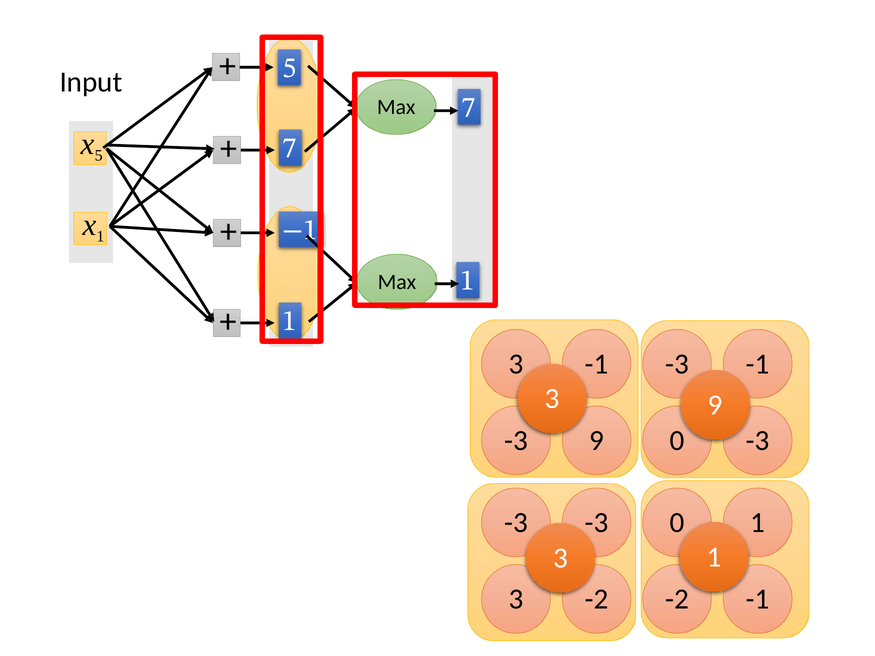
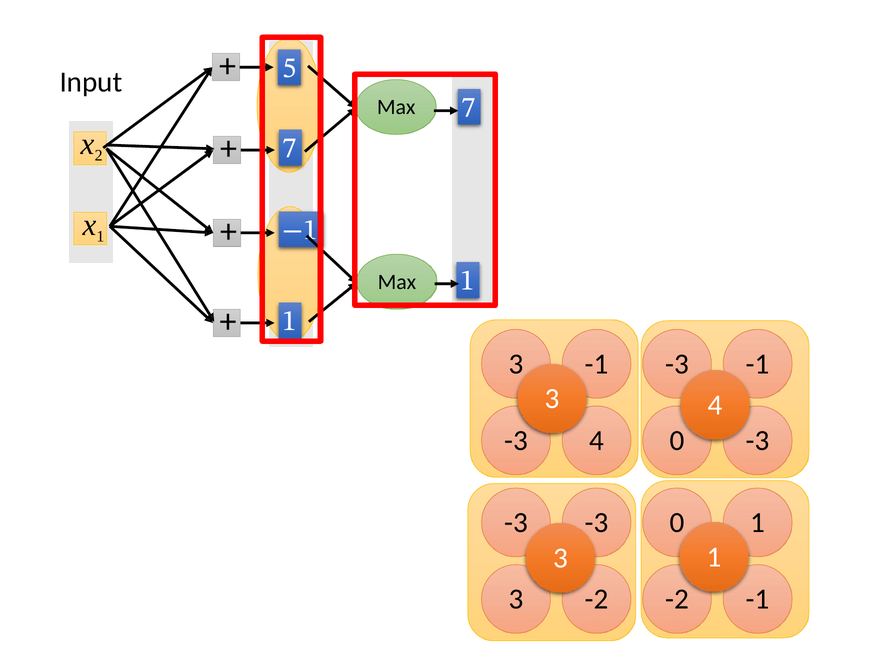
5 at (99, 155): 5 -> 2
3 9: 9 -> 4
9 at (597, 441): 9 -> 4
